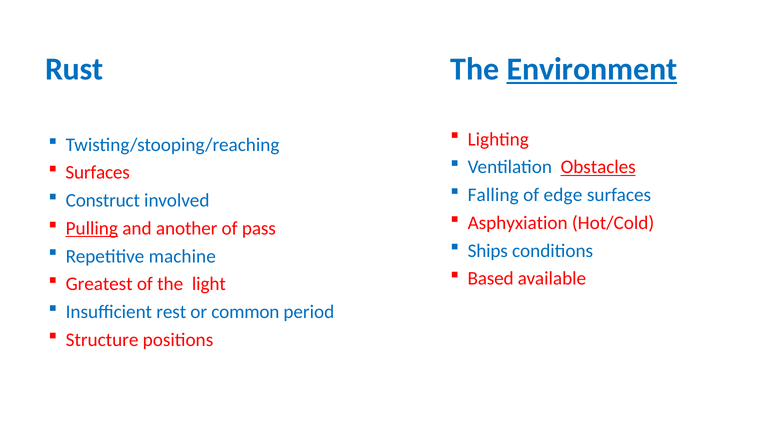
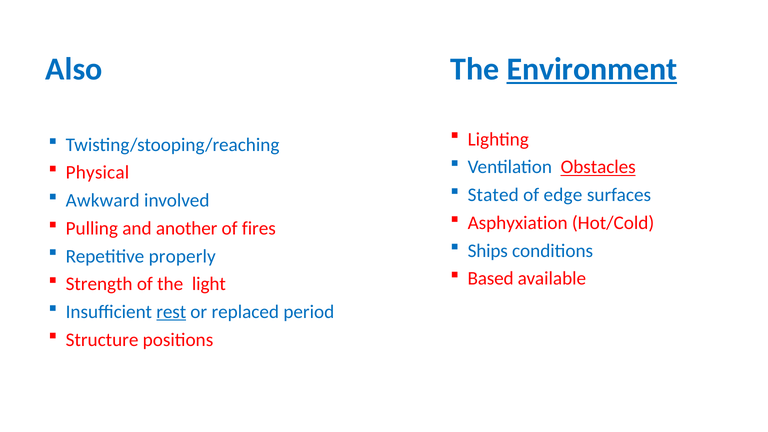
Rust: Rust -> Also
Surfaces at (98, 173): Surfaces -> Physical
Falling: Falling -> Stated
Construct: Construct -> Awkward
Pulling underline: present -> none
pass: pass -> fires
machine: machine -> properly
Greatest: Greatest -> Strength
rest underline: none -> present
common: common -> replaced
